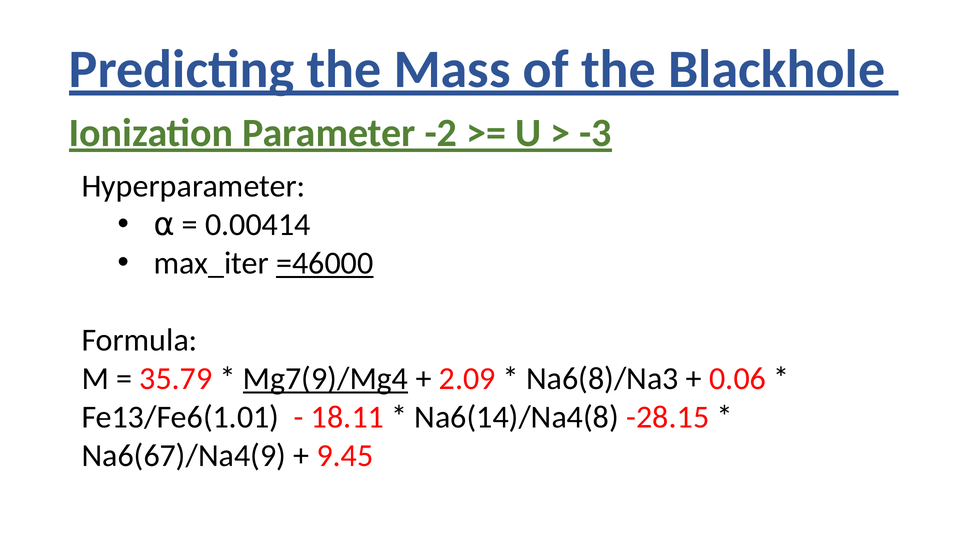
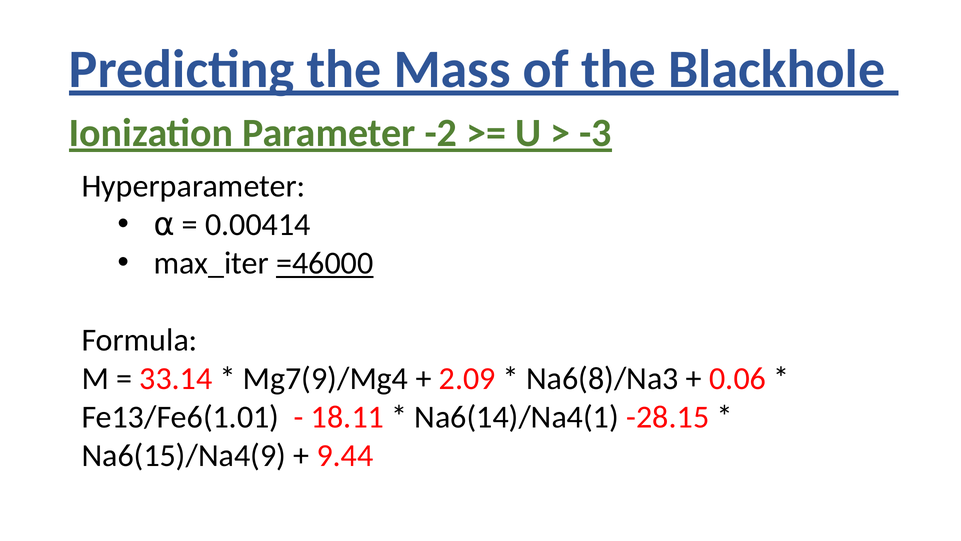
35.79: 35.79 -> 33.14
Mg7(9)/Mg4 underline: present -> none
Na6(14)/Na4(8: Na6(14)/Na4(8 -> Na6(14)/Na4(1
Na6(67)/Na4(9: Na6(67)/Na4(9 -> Na6(15)/Na4(9
9.45: 9.45 -> 9.44
